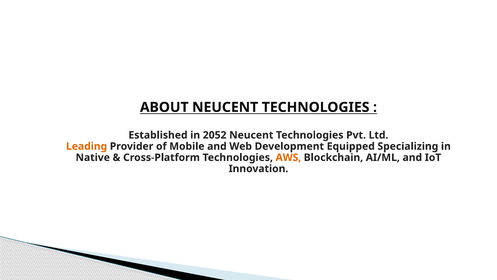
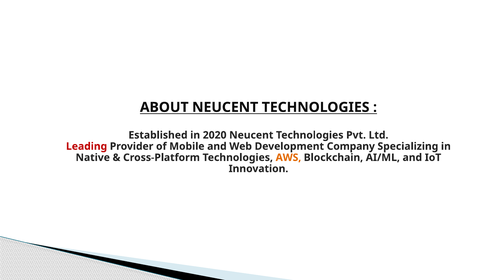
2052: 2052 -> 2020
Leading colour: orange -> red
Equipped: Equipped -> Company
